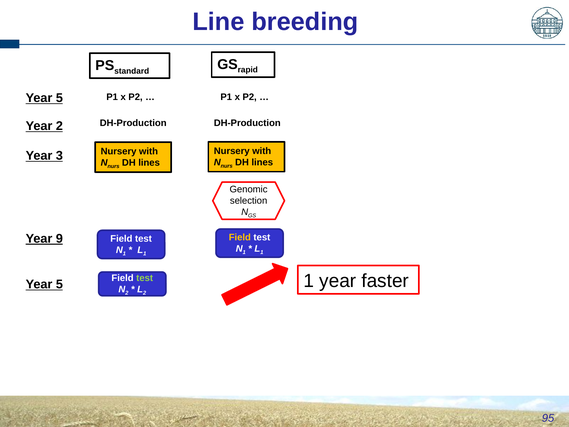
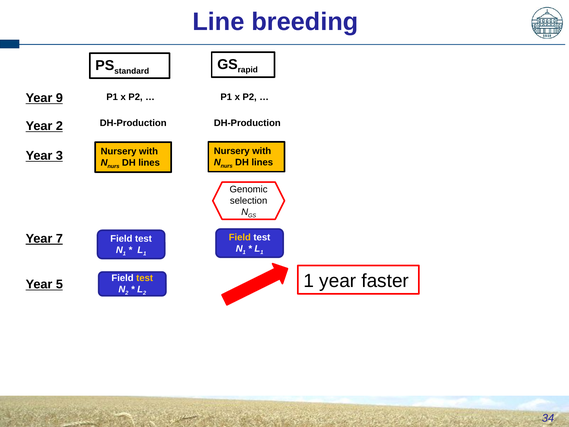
5 at (59, 98): 5 -> 9
9: 9 -> 7
test at (145, 278) colour: light green -> yellow
95: 95 -> 34
